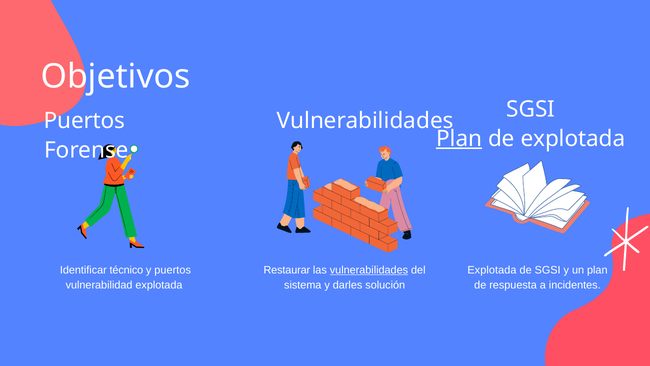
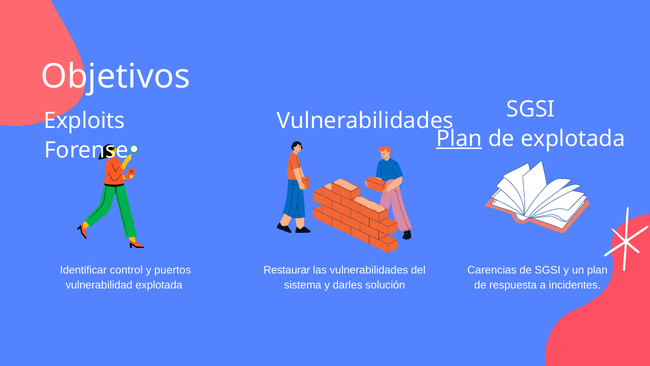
Puertos at (84, 121): Puertos -> Exploits
técnico: técnico -> control
vulnerabilidades at (369, 270) underline: present -> none
Explotada at (492, 270): Explotada -> Carencias
